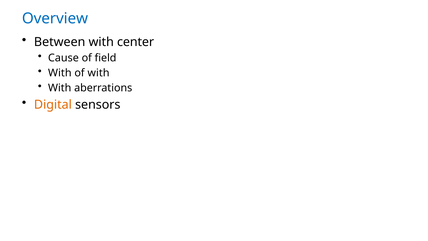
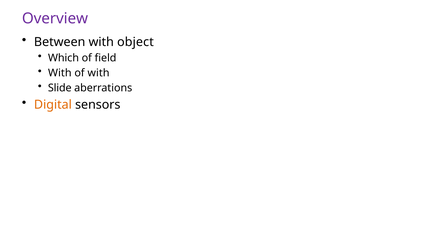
Overview colour: blue -> purple
center: center -> object
Cause: Cause -> Which
With at (60, 88): With -> Slide
